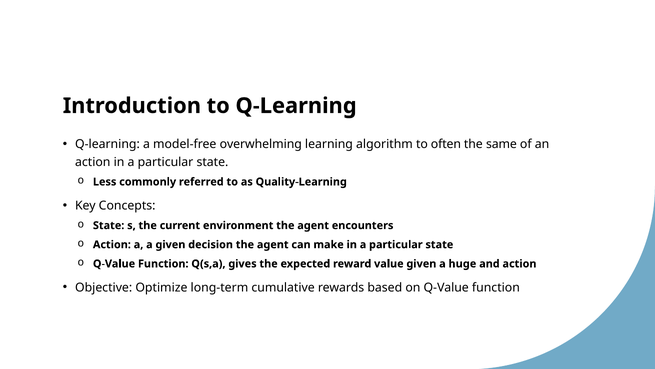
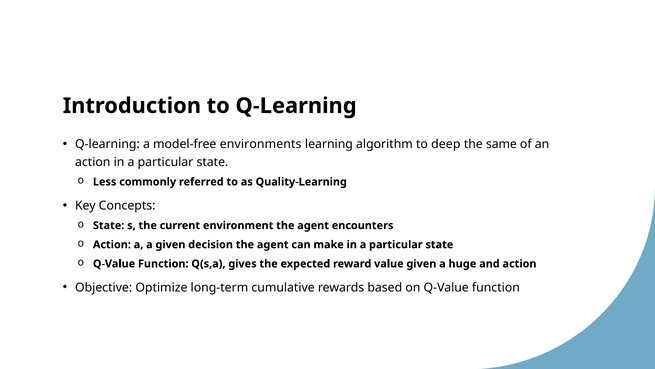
overwhelming: overwhelming -> environments
often: often -> deep
